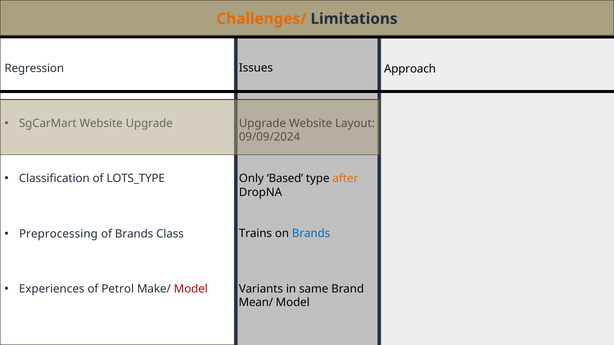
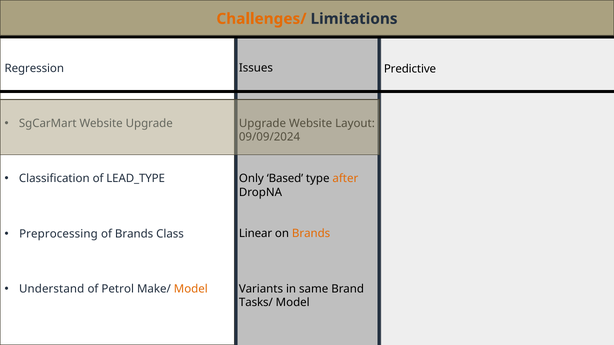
Approach: Approach -> Predictive
LOTS_TYPE: LOTS_TYPE -> LEAD_TYPE
Trains: Trains -> Linear
Brands at (311, 234) colour: blue -> orange
Experiences: Experiences -> Understand
Model at (191, 289) colour: red -> orange
Mean/: Mean/ -> Tasks/
